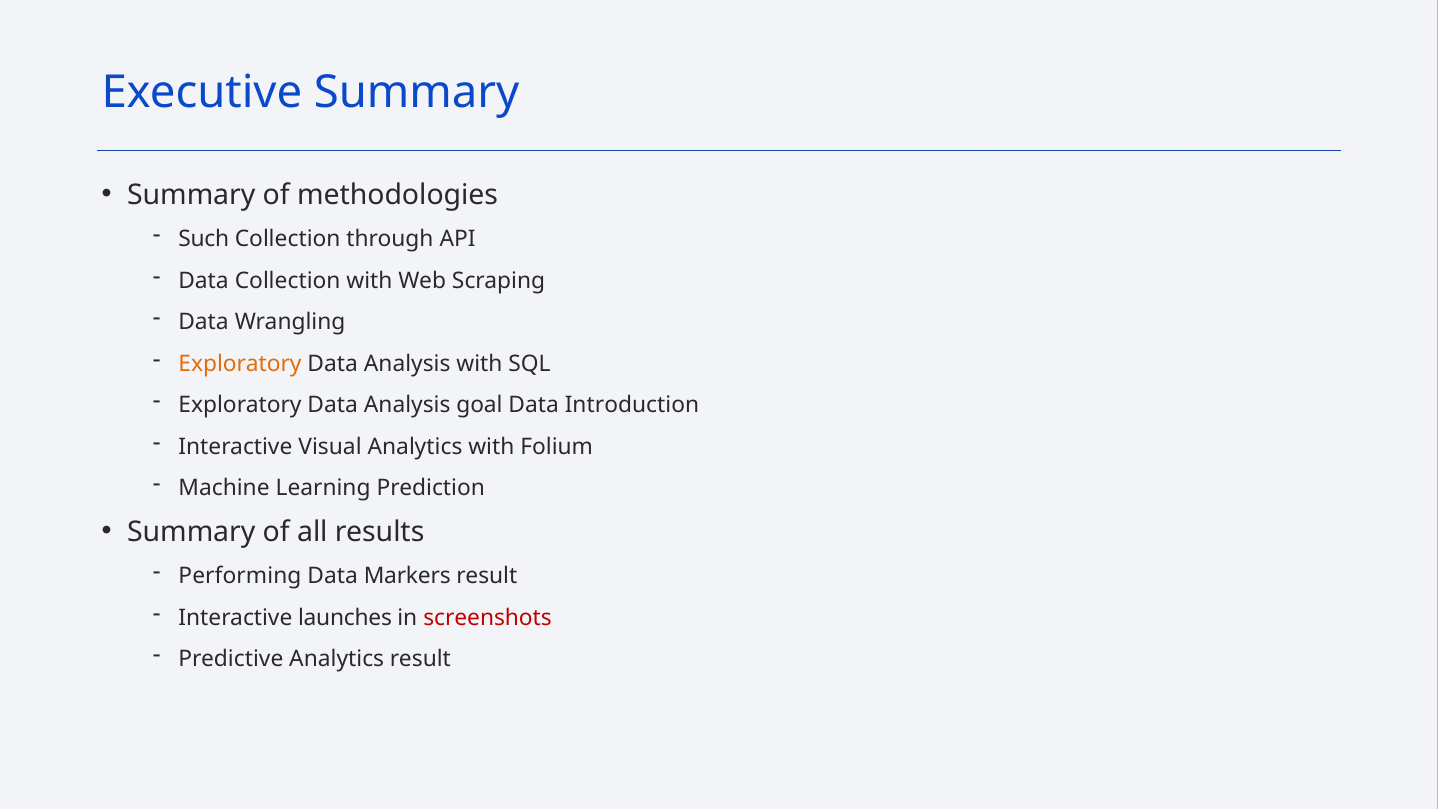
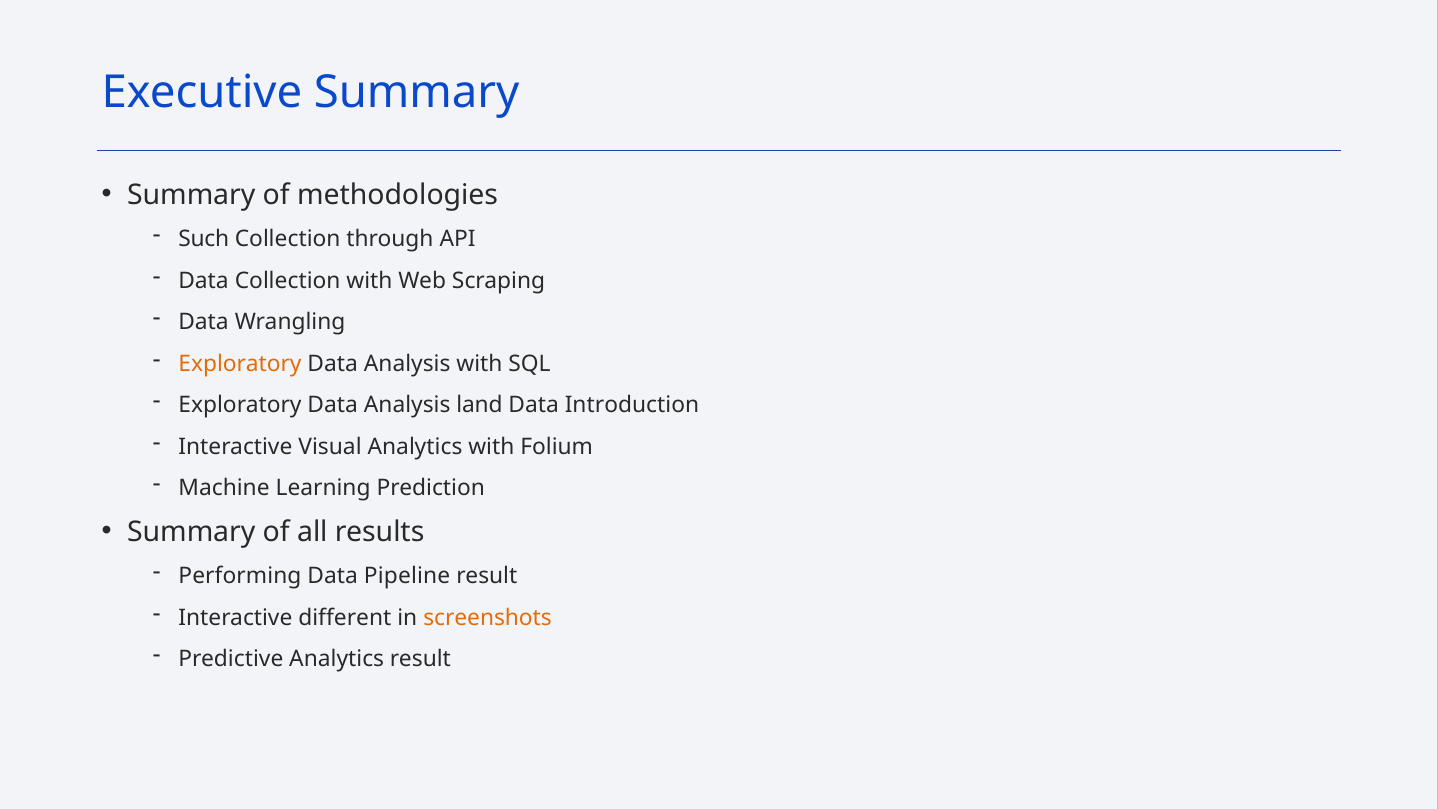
goal: goal -> land
Markers: Markers -> Pipeline
launches: launches -> different
screenshots colour: red -> orange
